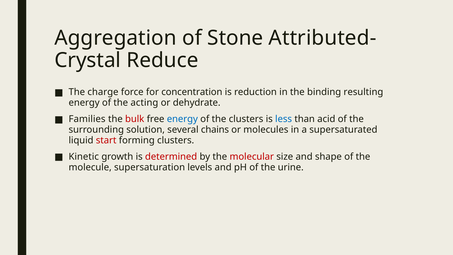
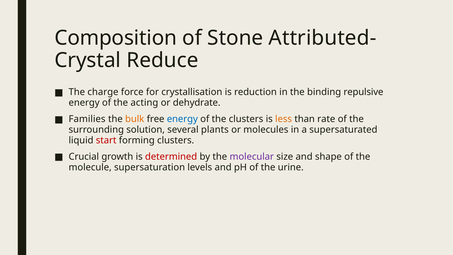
Aggregation: Aggregation -> Composition
concentration: concentration -> crystallisation
resulting: resulting -> repulsive
bulk colour: red -> orange
less colour: blue -> orange
acid: acid -> rate
chains: chains -> plants
Kinetic: Kinetic -> Crucial
molecular colour: red -> purple
